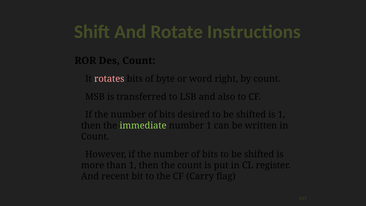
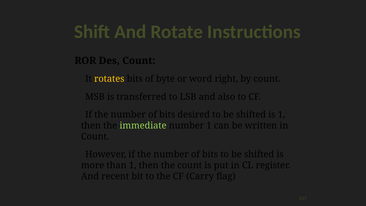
rotates colour: pink -> yellow
